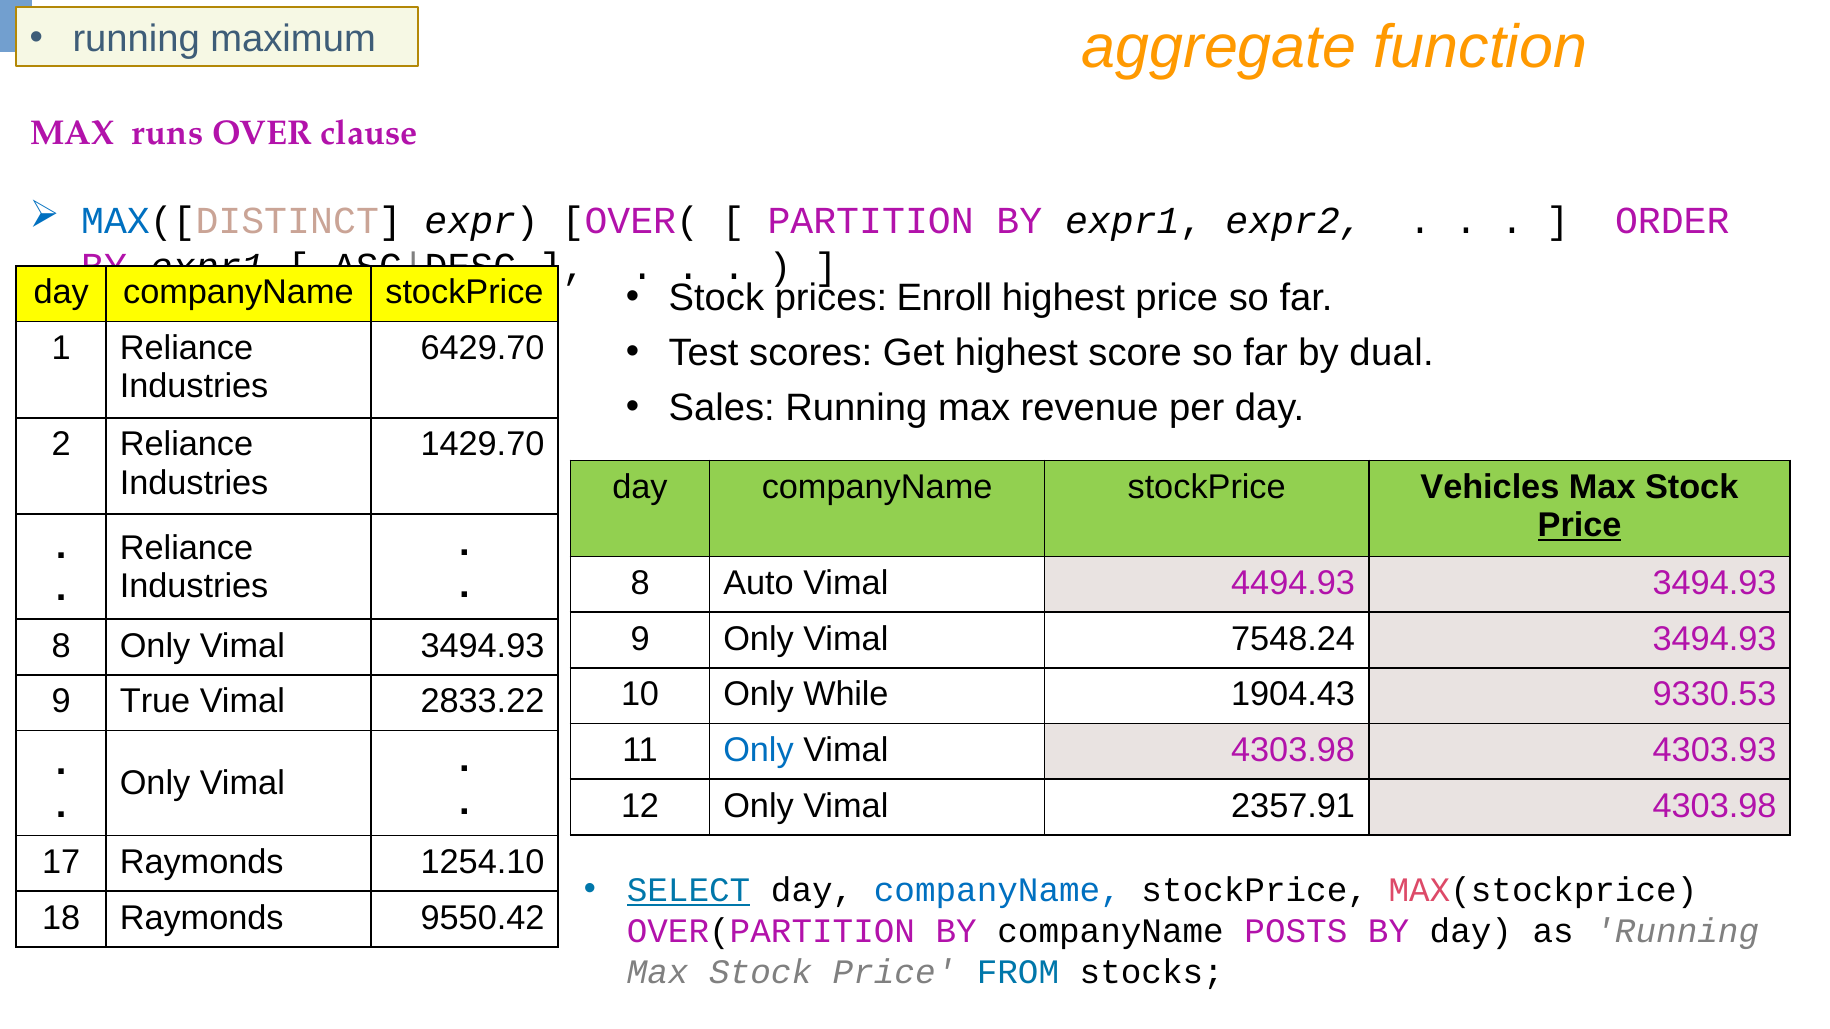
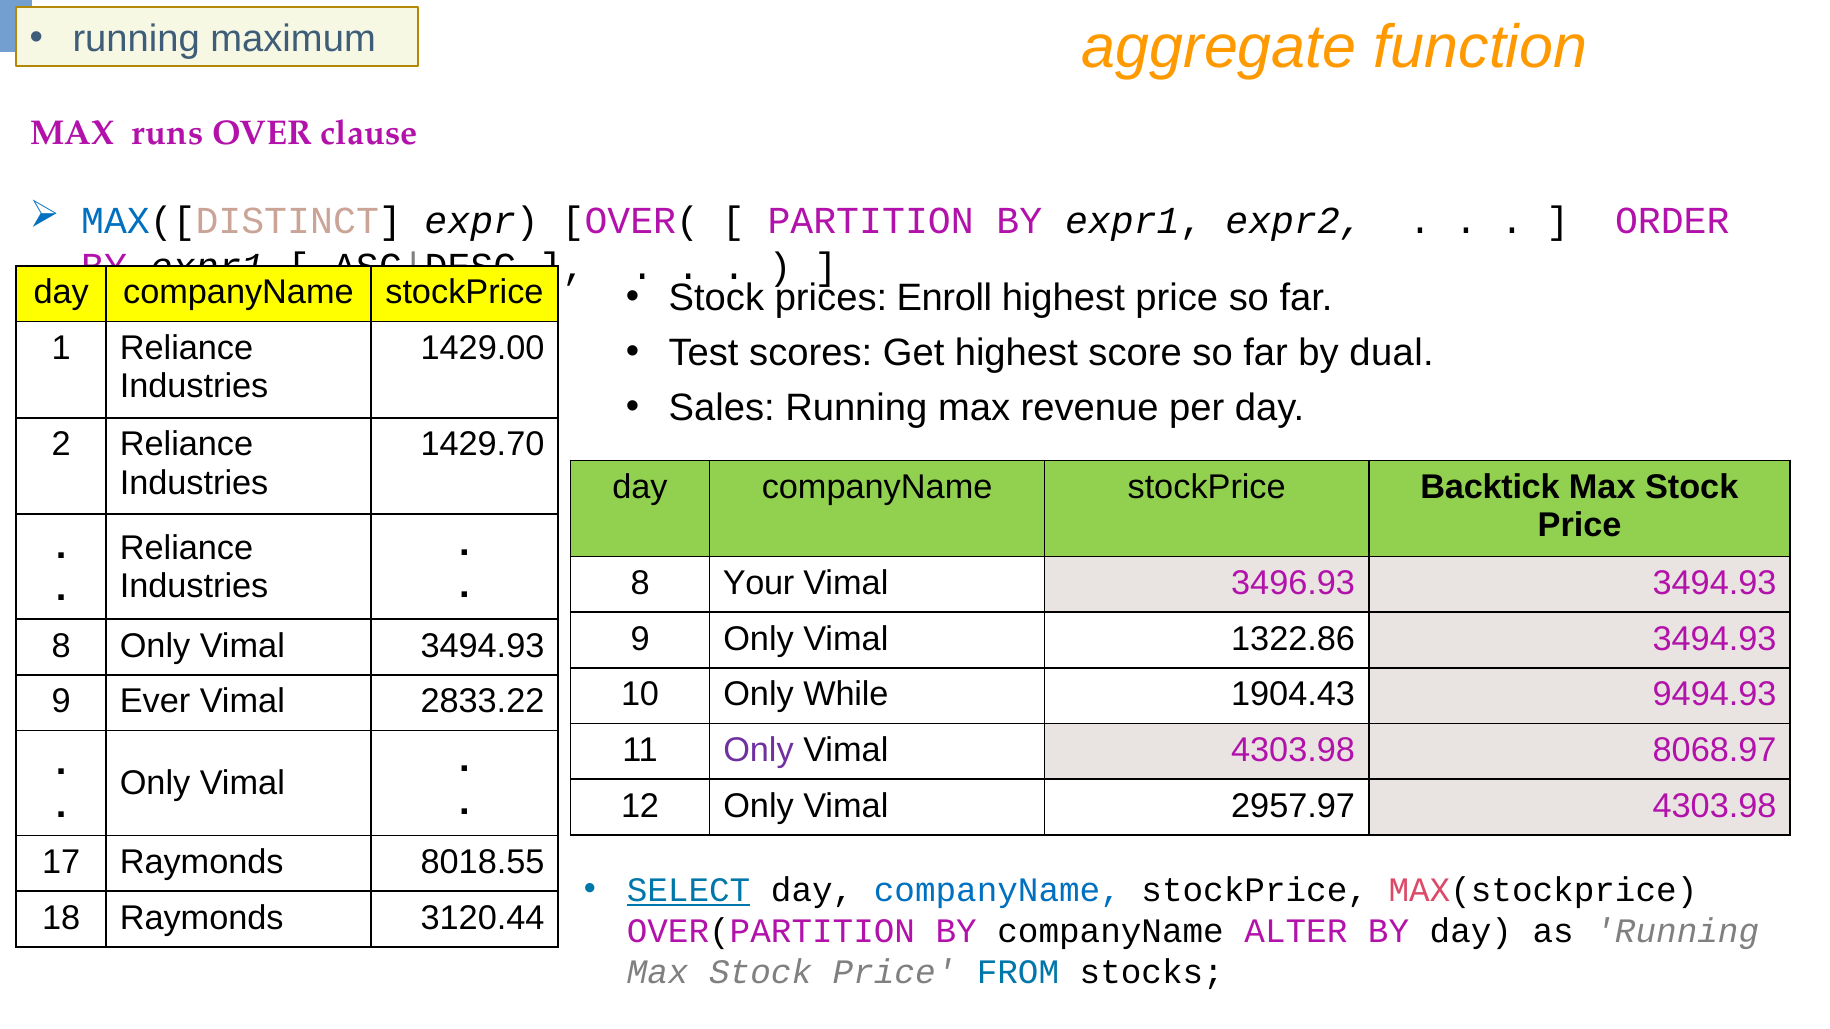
6429.70: 6429.70 -> 1429.00
Vehicles: Vehicles -> Backtick
Price at (1580, 526) underline: present -> none
Auto: Auto -> Your
4494.93: 4494.93 -> 3496.93
7548.24: 7548.24 -> 1322.86
9330.53: 9330.53 -> 9494.93
True: True -> Ever
Only at (759, 750) colour: blue -> purple
4303.93: 4303.93 -> 8068.97
2357.91: 2357.91 -> 2957.97
1254.10: 1254.10 -> 8018.55
9550.42: 9550.42 -> 3120.44
POSTS: POSTS -> ALTER
